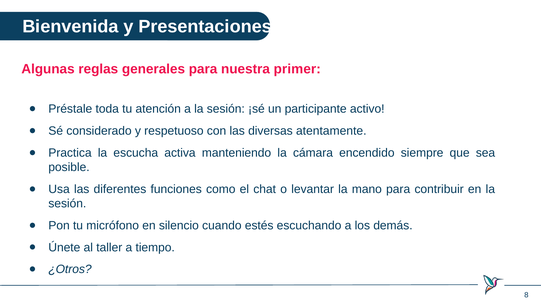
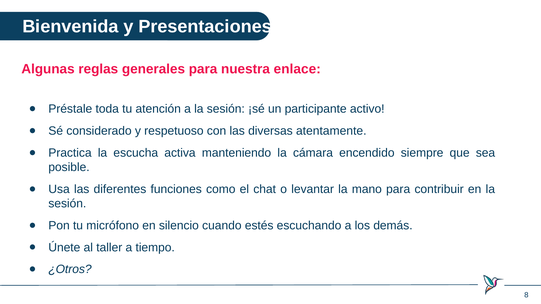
primer: primer -> enlace
